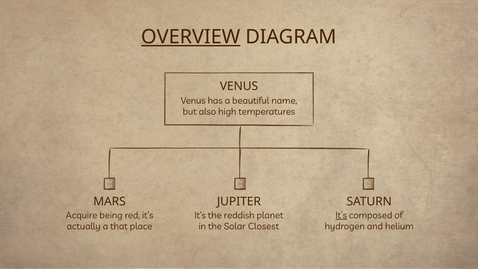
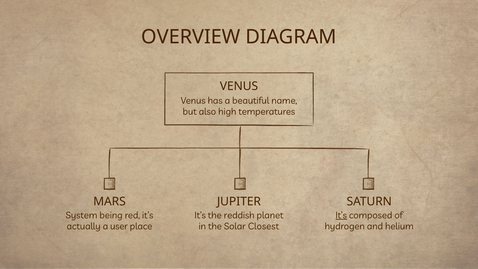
OVERVIEW underline: present -> none
Acquire: Acquire -> System
that: that -> user
